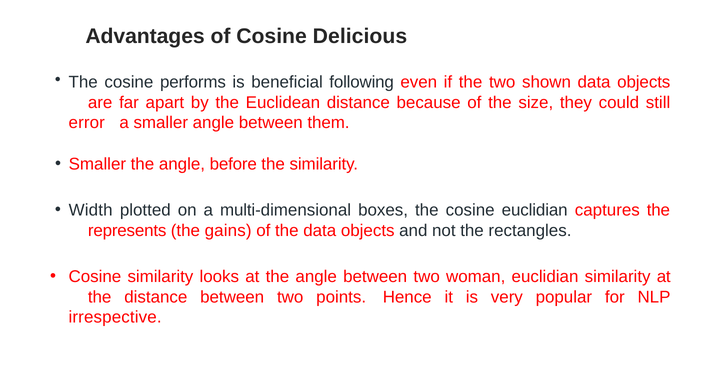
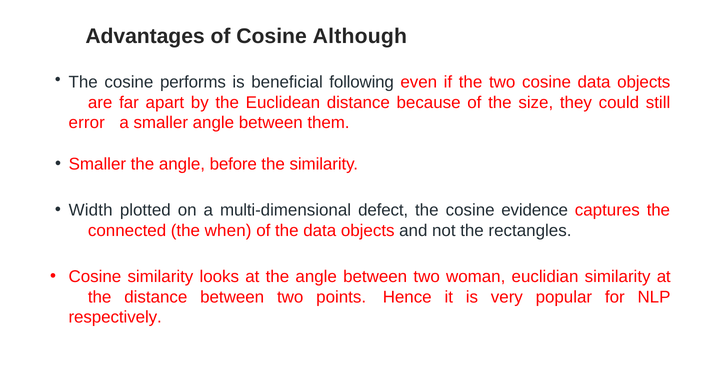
Delicious: Delicious -> Although
two shown: shown -> cosine
boxes: boxes -> defect
cosine euclidian: euclidian -> evidence
represents: represents -> connected
gains: gains -> when
irrespective: irrespective -> respectively
